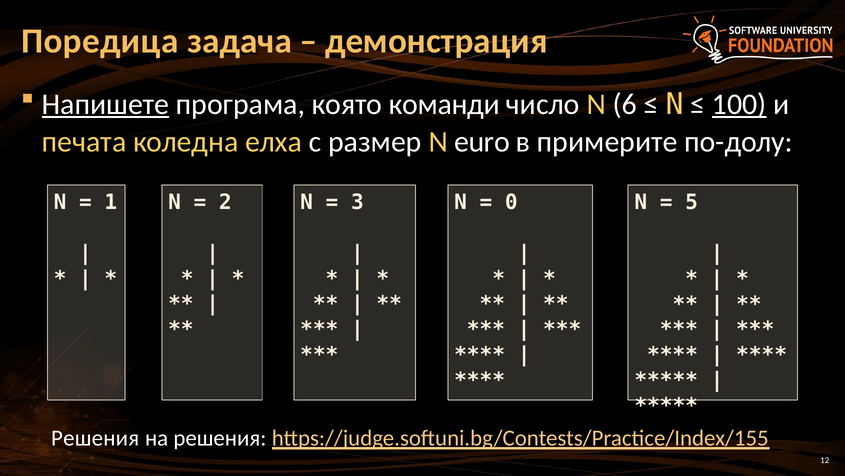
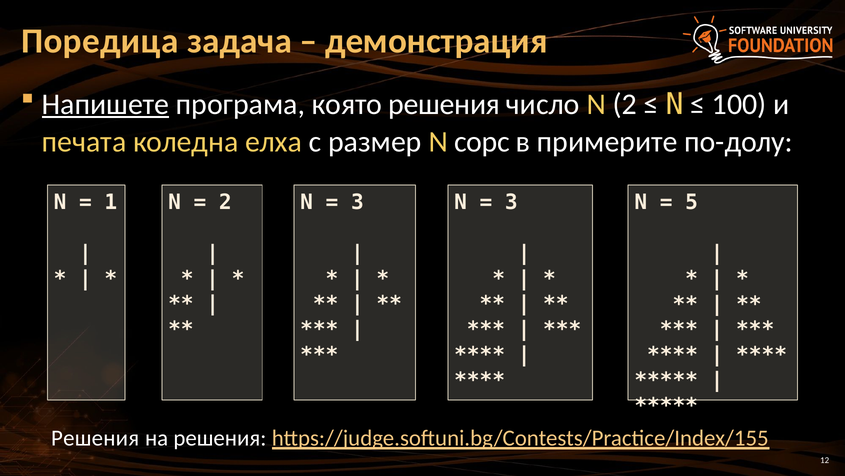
която команди: команди -> решения
N 6: 6 -> 2
100 underline: present -> none
euro: euro -> сорс
0 at (511, 202): 0 -> 3
